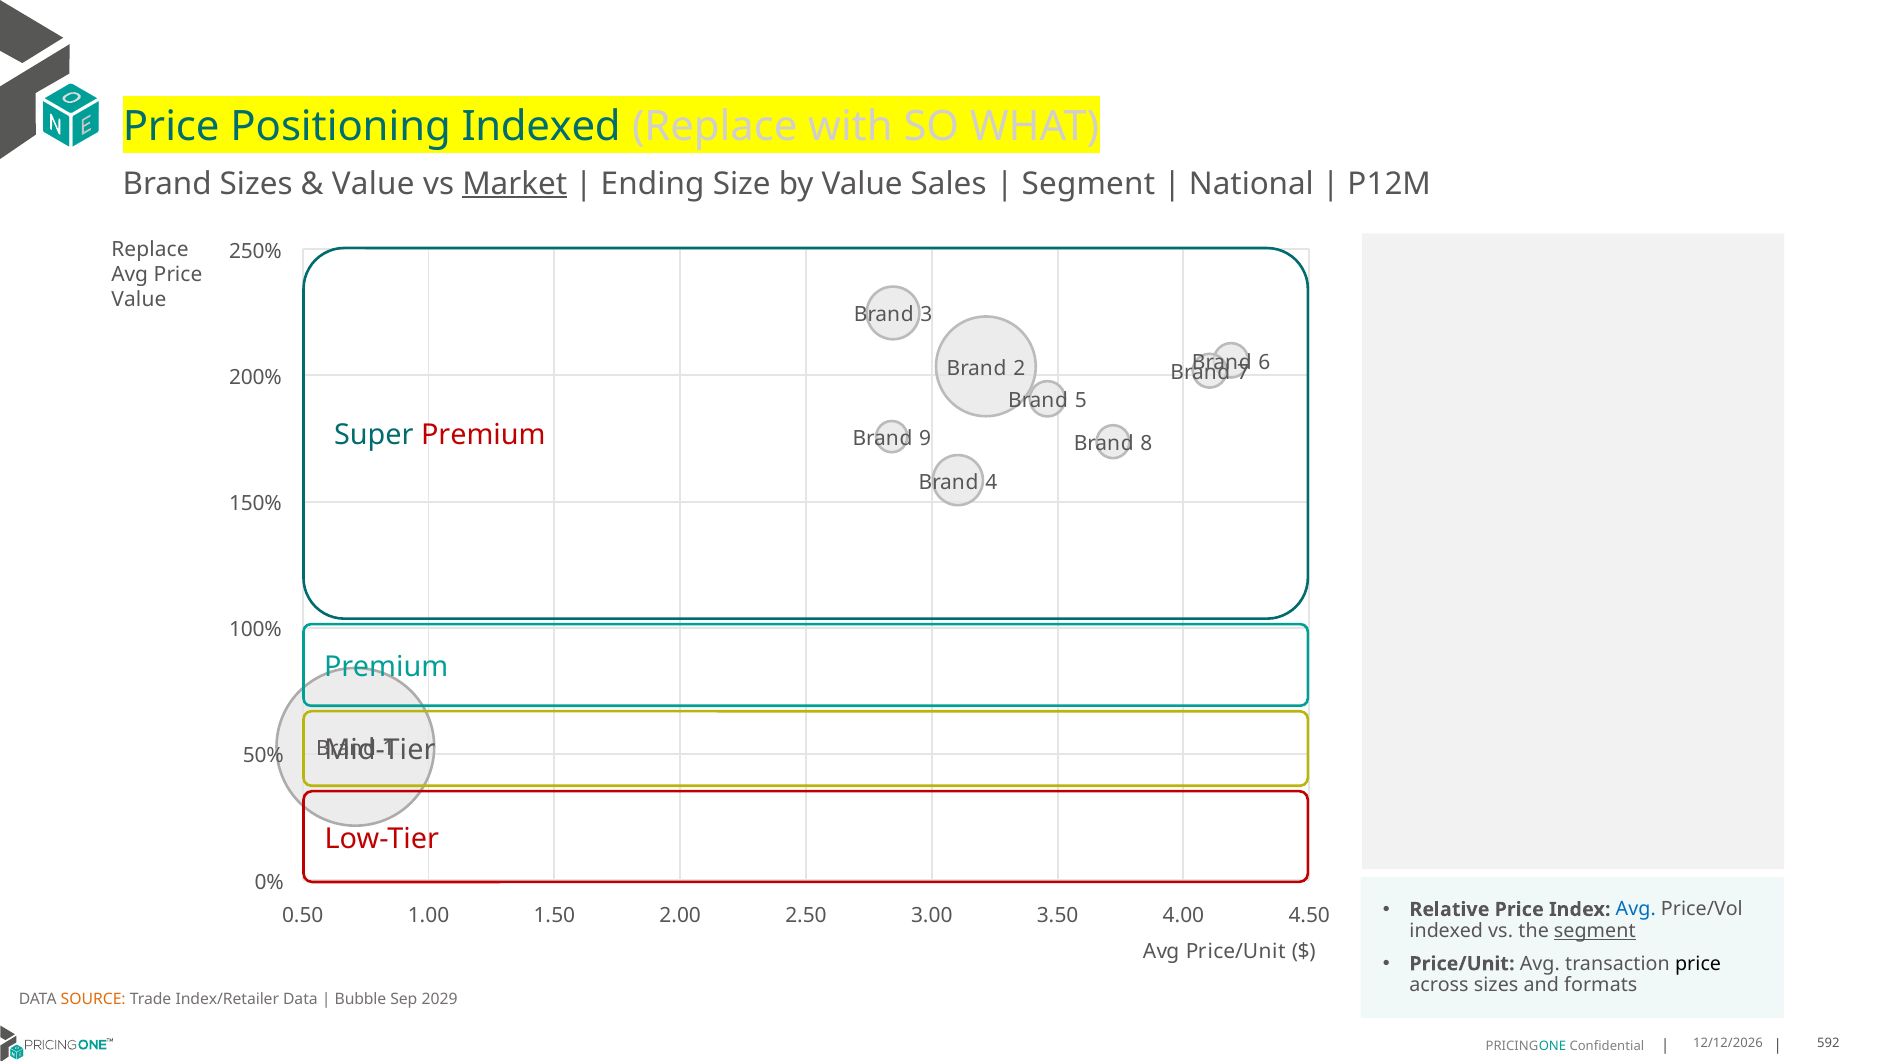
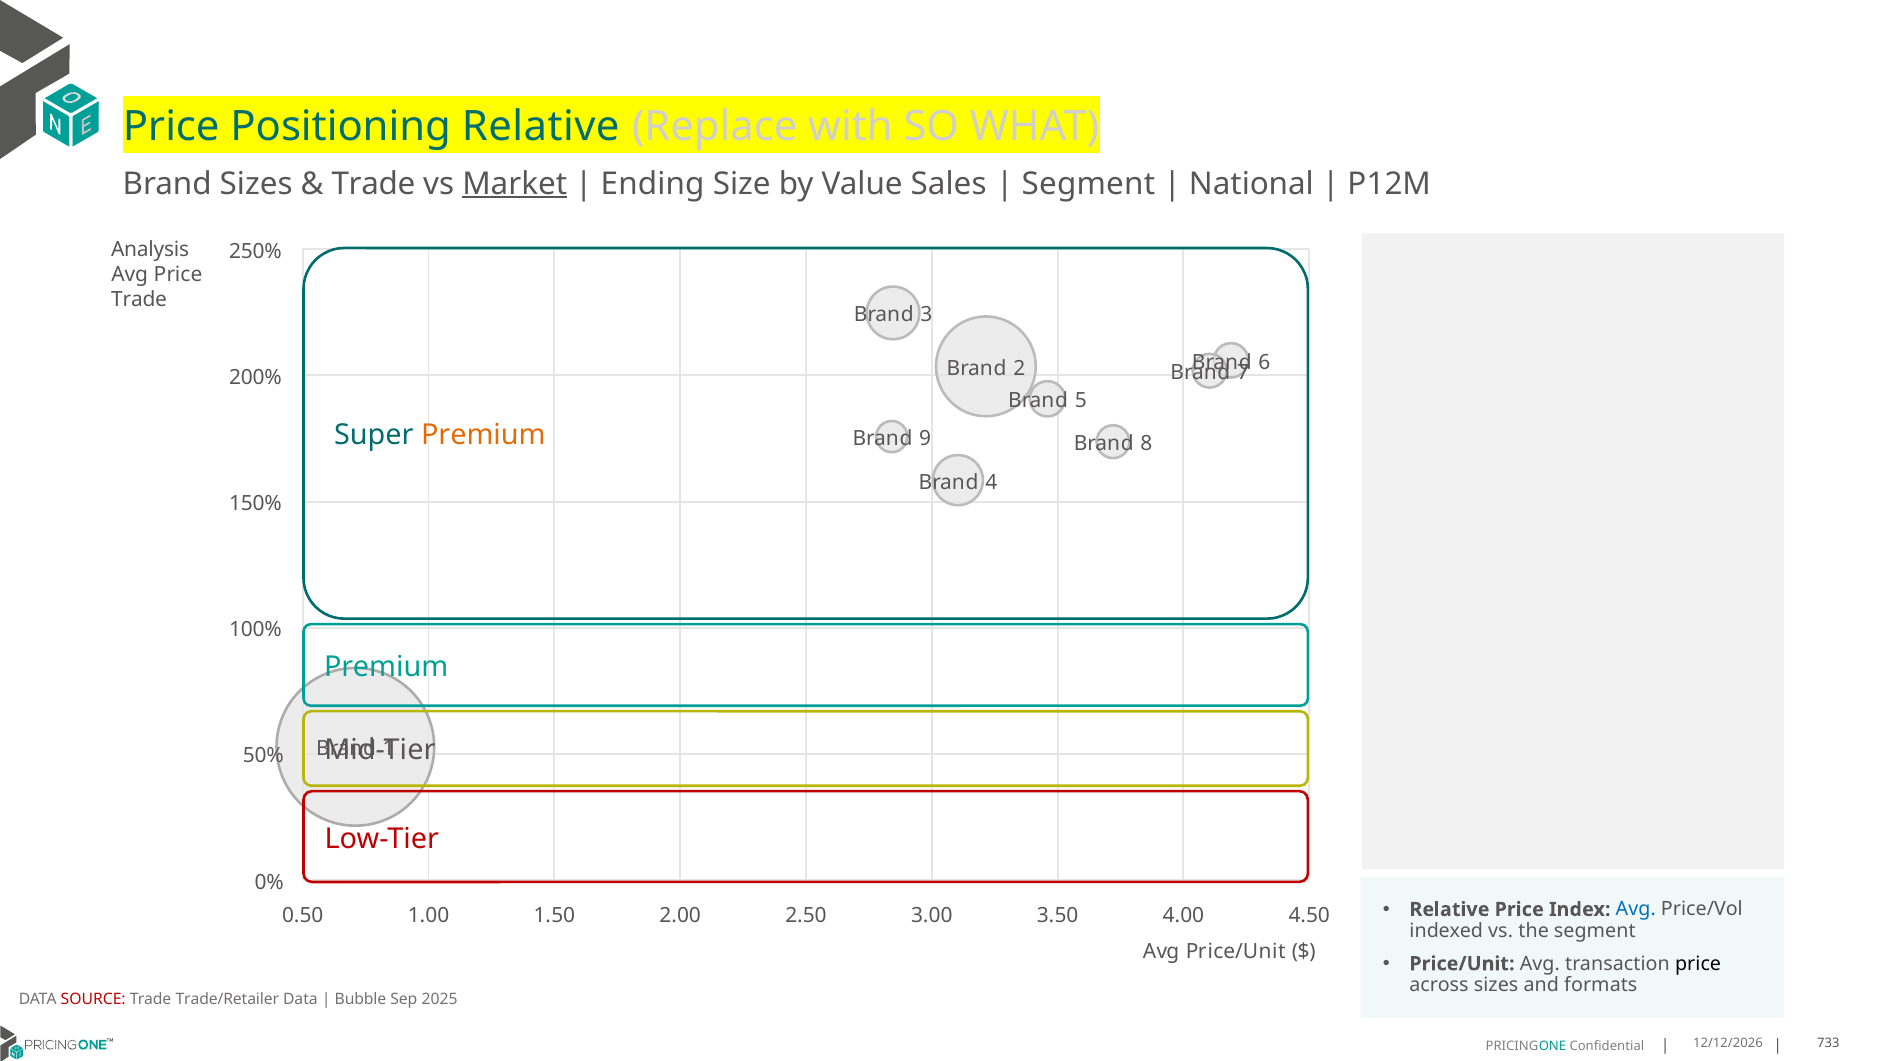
Positioning Indexed: Indexed -> Relative
Value at (373, 184): Value -> Trade
Replace at (150, 249): Replace -> Analysis
Value at (139, 300): Value -> Trade
Premium at (483, 435) colour: red -> orange
segment at (1595, 931) underline: present -> none
SOURCE colour: orange -> red
Index/Retailer: Index/Retailer -> Trade/Retailer
2029: 2029 -> 2025
592: 592 -> 733
